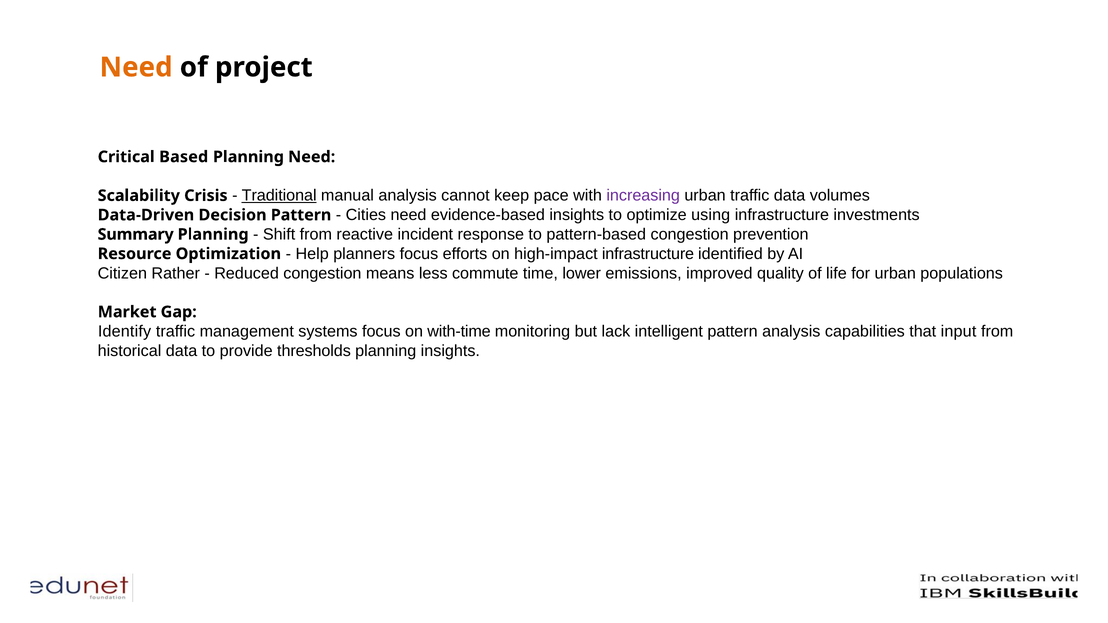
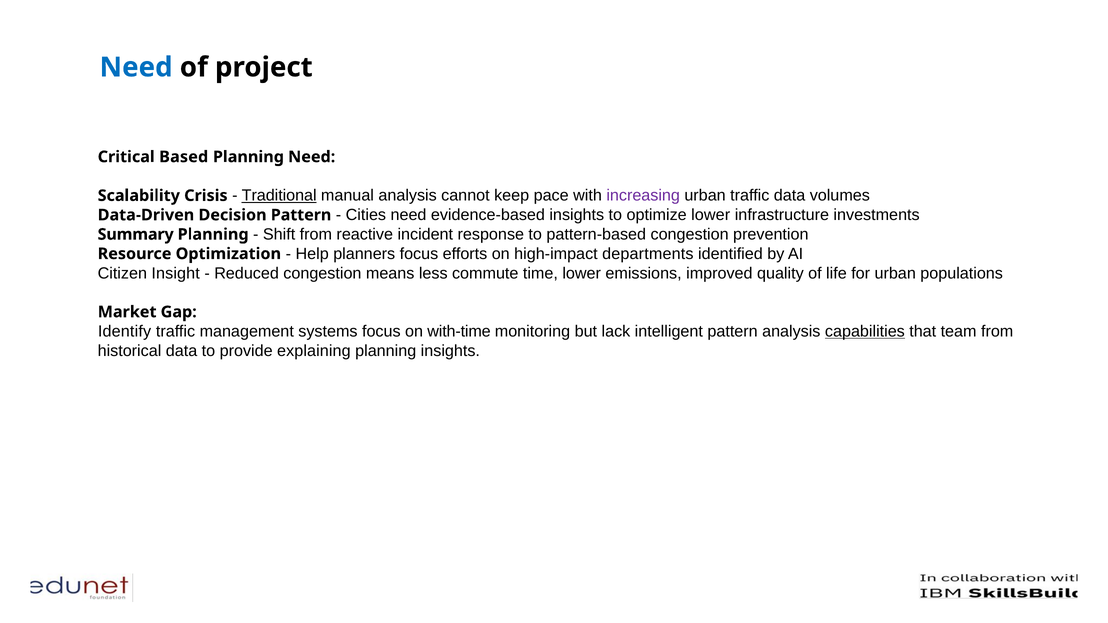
Need at (136, 67) colour: orange -> blue
optimize using: using -> lower
high-impact infrastructure: infrastructure -> departments
Rather: Rather -> Insight
capabilities underline: none -> present
input: input -> team
thresholds: thresholds -> explaining
